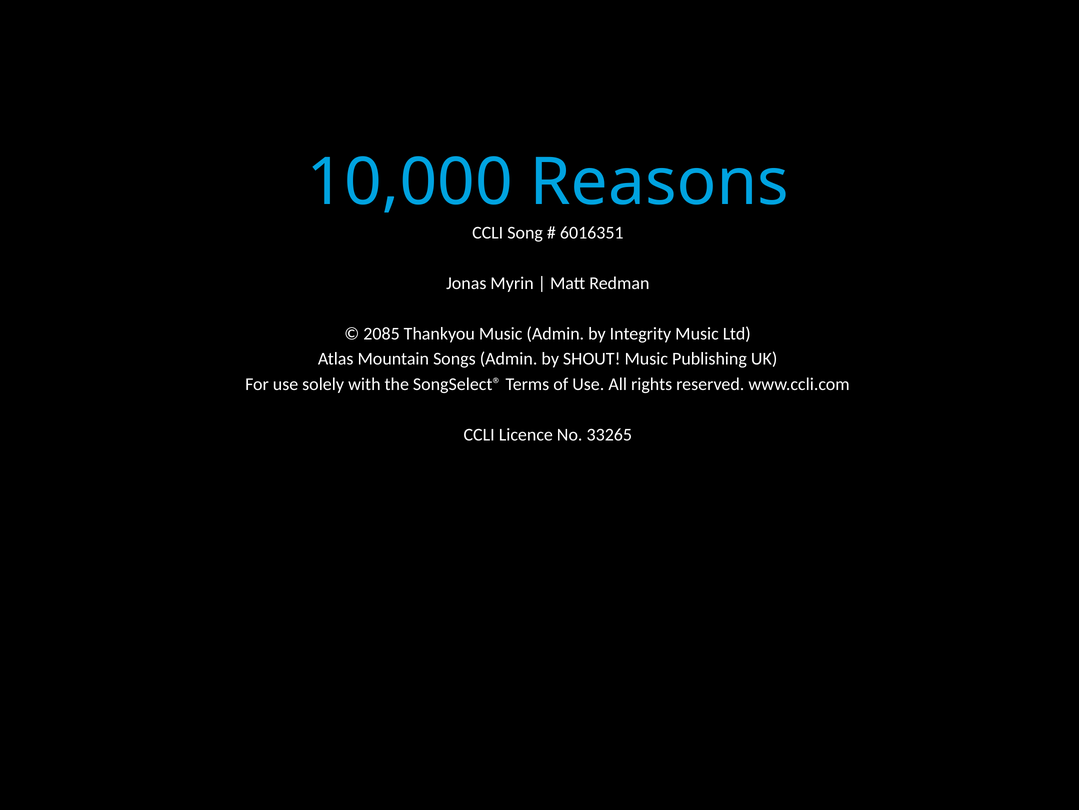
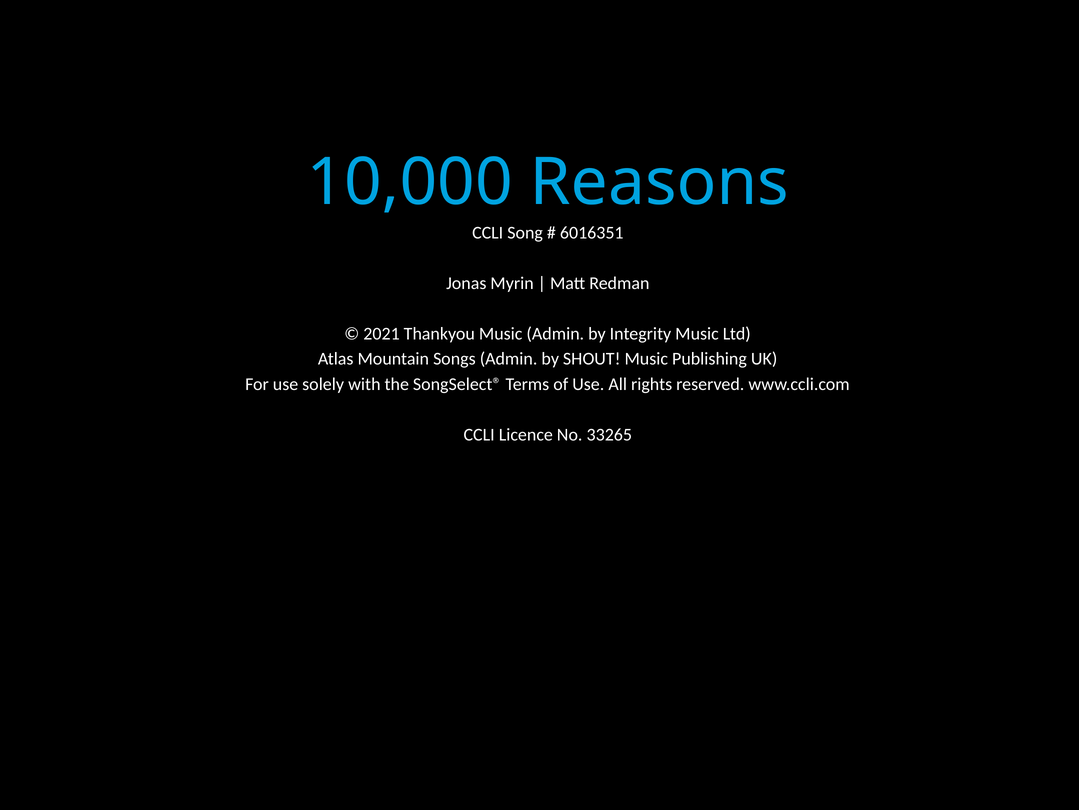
2085: 2085 -> 2021
